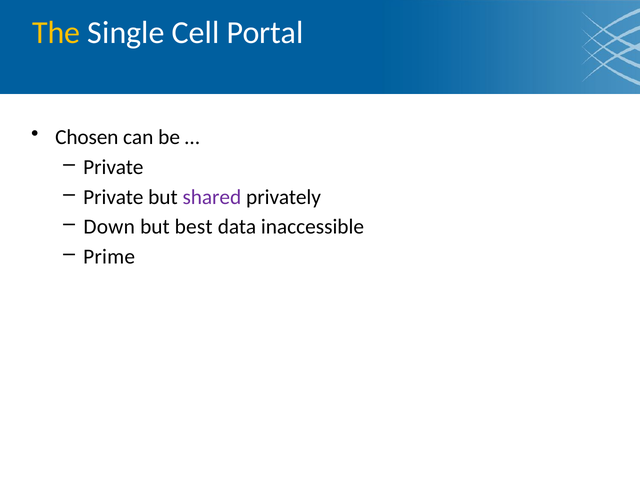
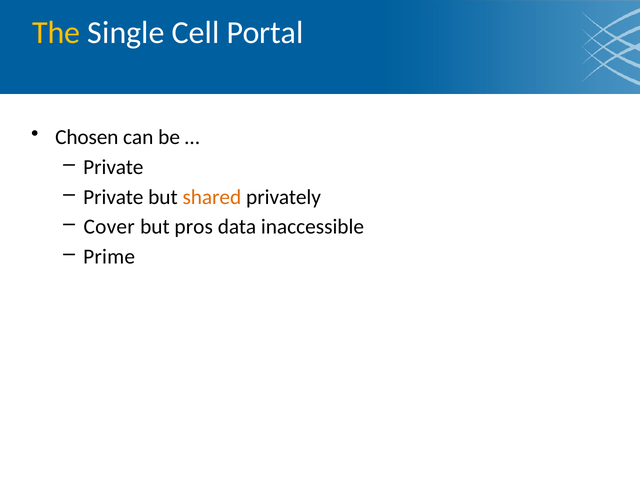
shared colour: purple -> orange
Down: Down -> Cover
best: best -> pros
